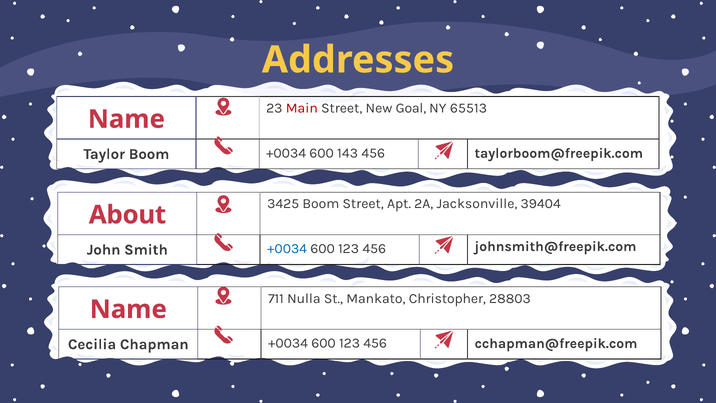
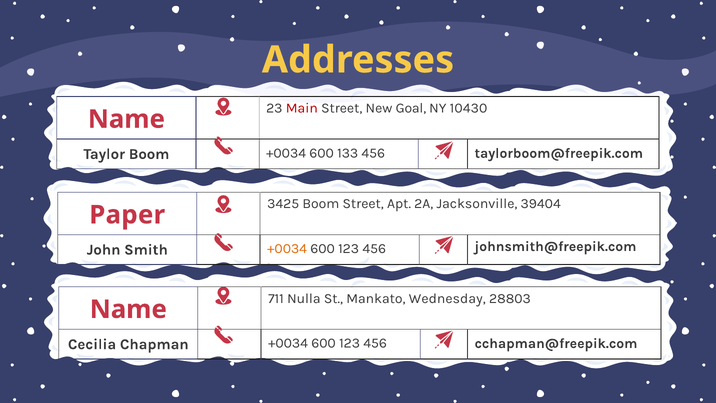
65513: 65513 -> 10430
143: 143 -> 133
About: About -> Paper
+0034 at (287, 249) colour: blue -> orange
Christopher: Christopher -> Wednesday
